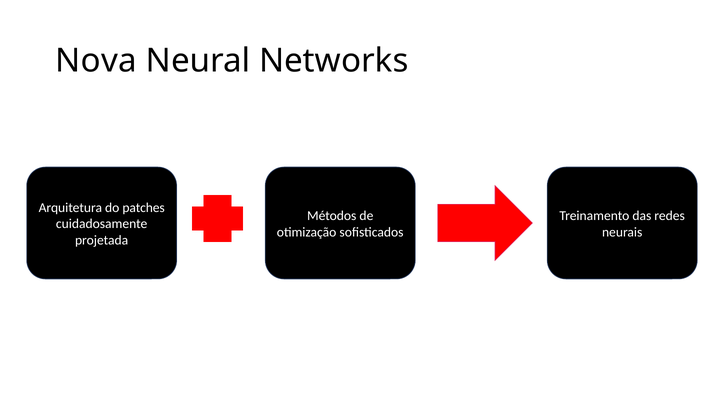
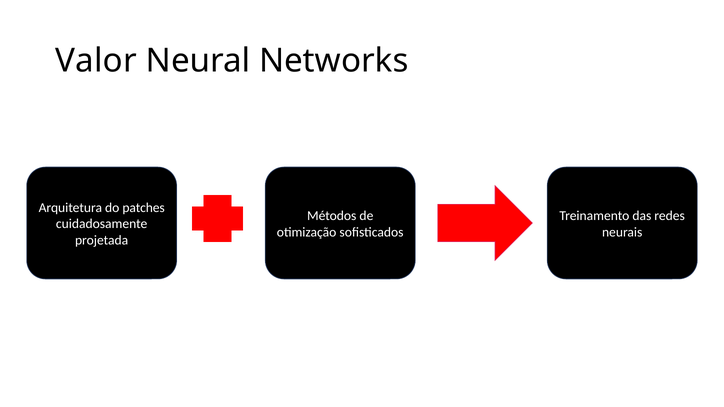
Nova: Nova -> Valor
